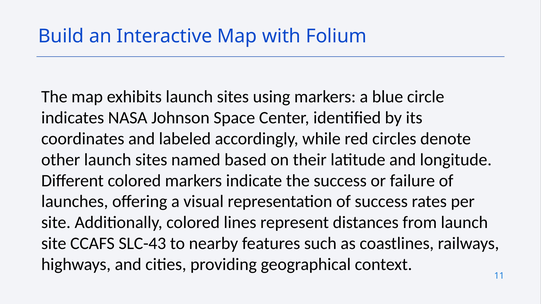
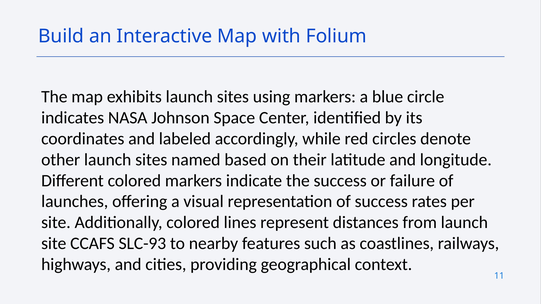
SLC-43: SLC-43 -> SLC-93
